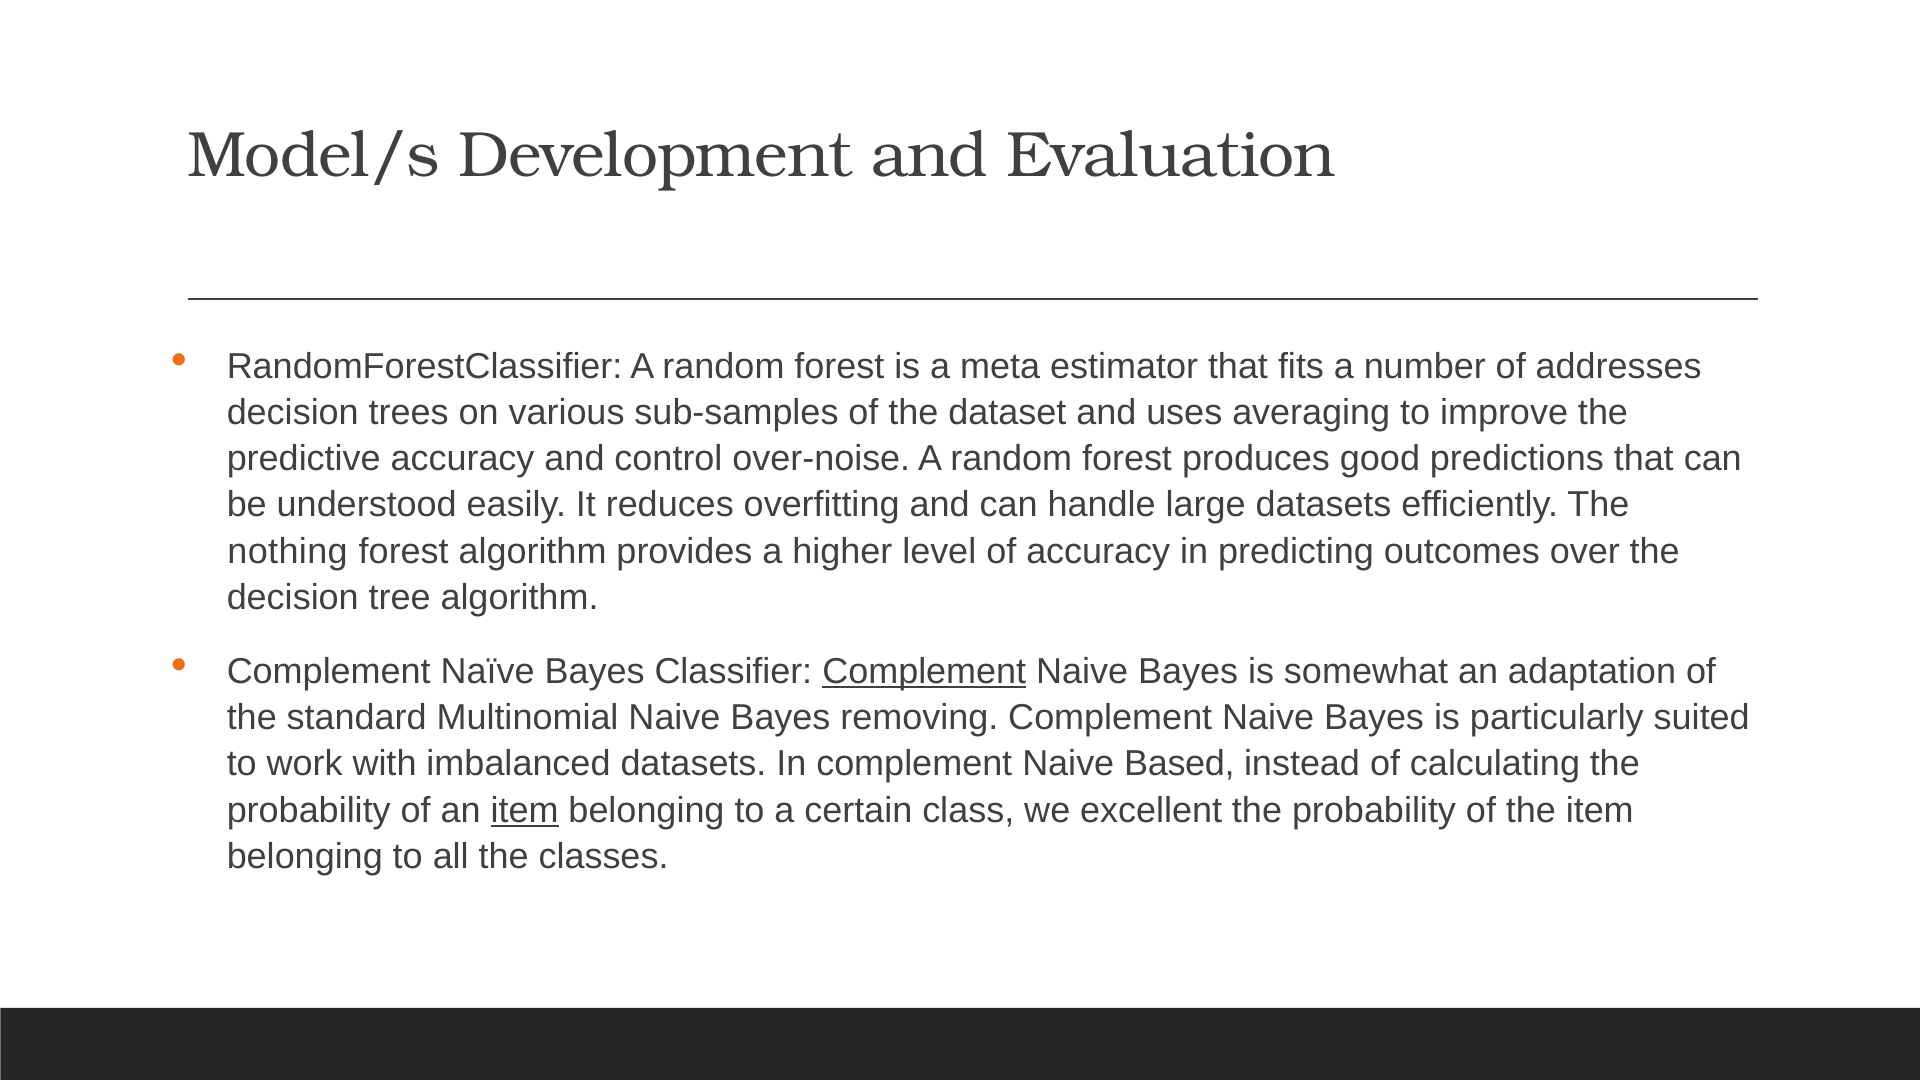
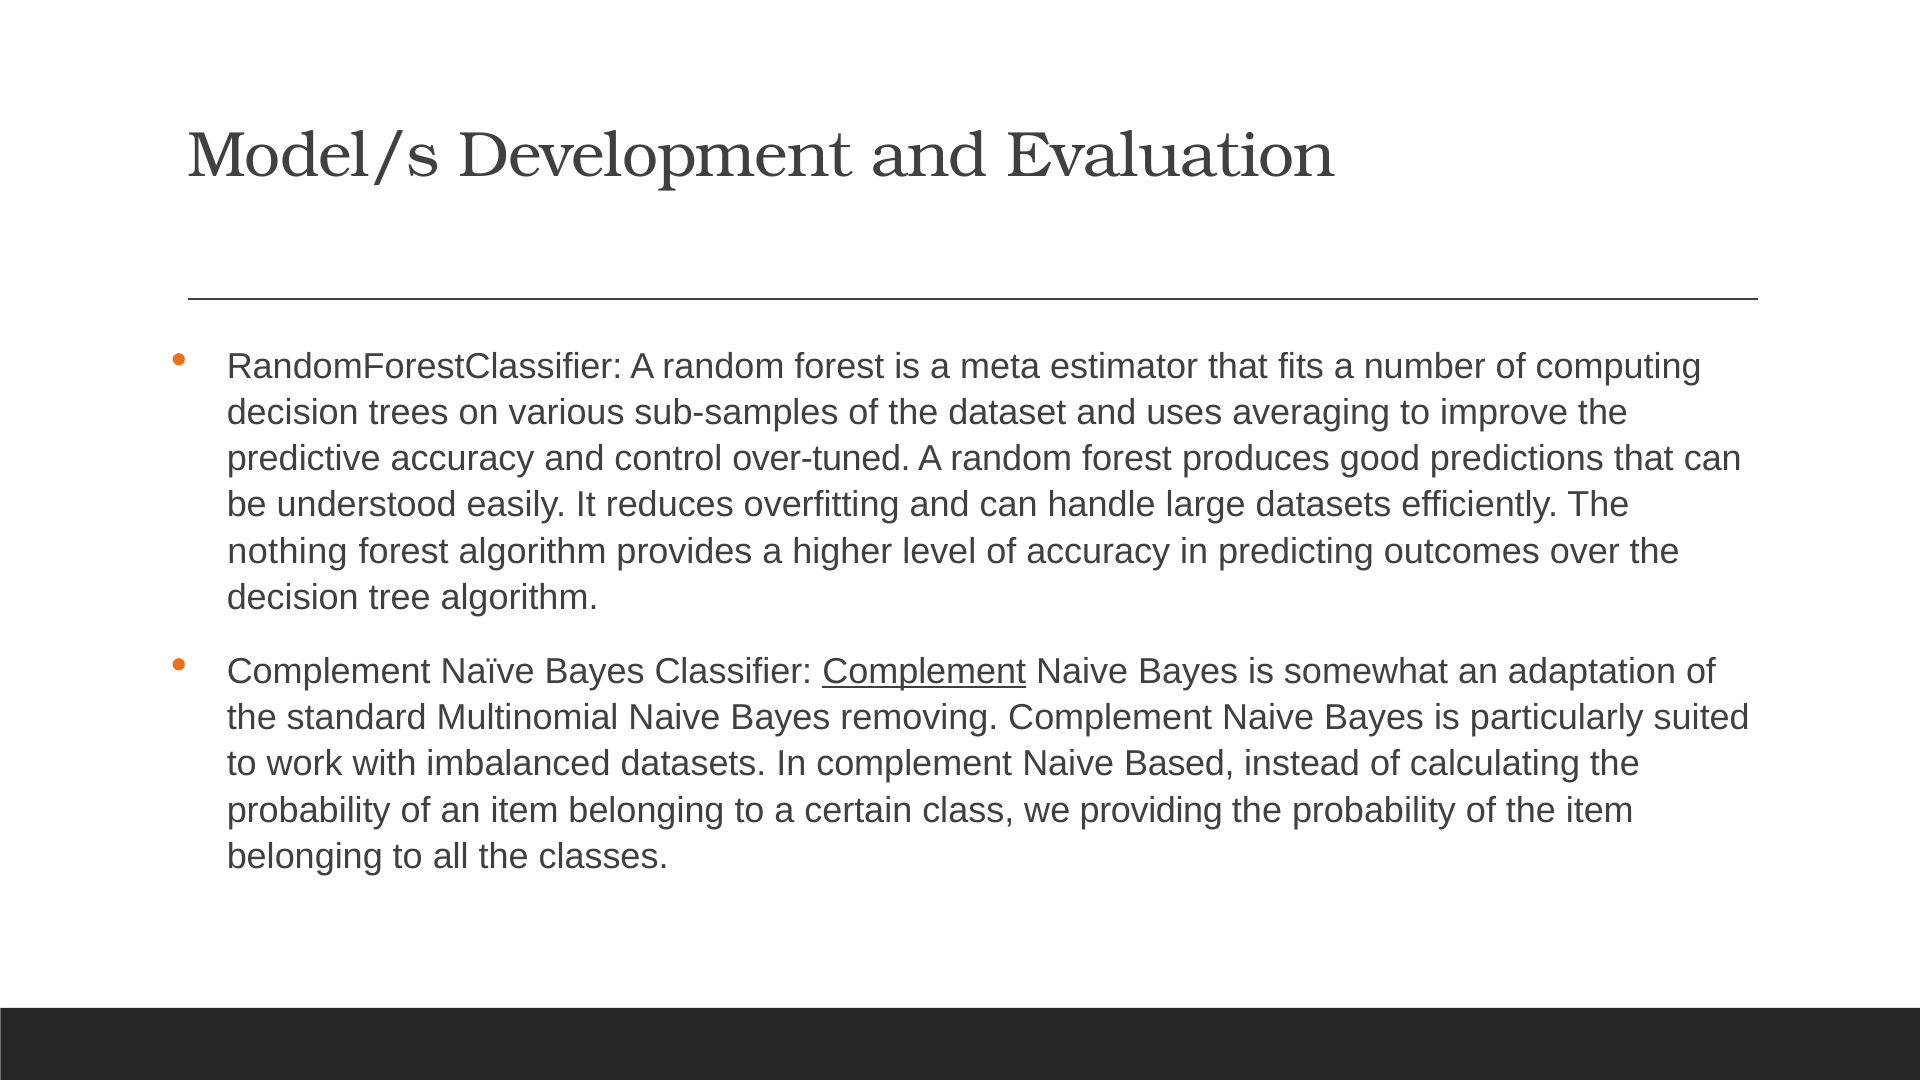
addresses: addresses -> computing
over-noise: over-noise -> over-tuned
item at (525, 810) underline: present -> none
excellent: excellent -> providing
